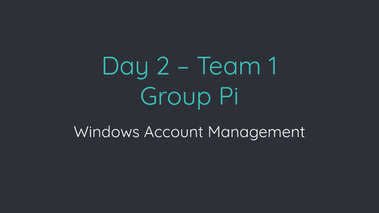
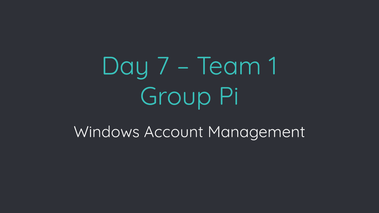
2: 2 -> 7
